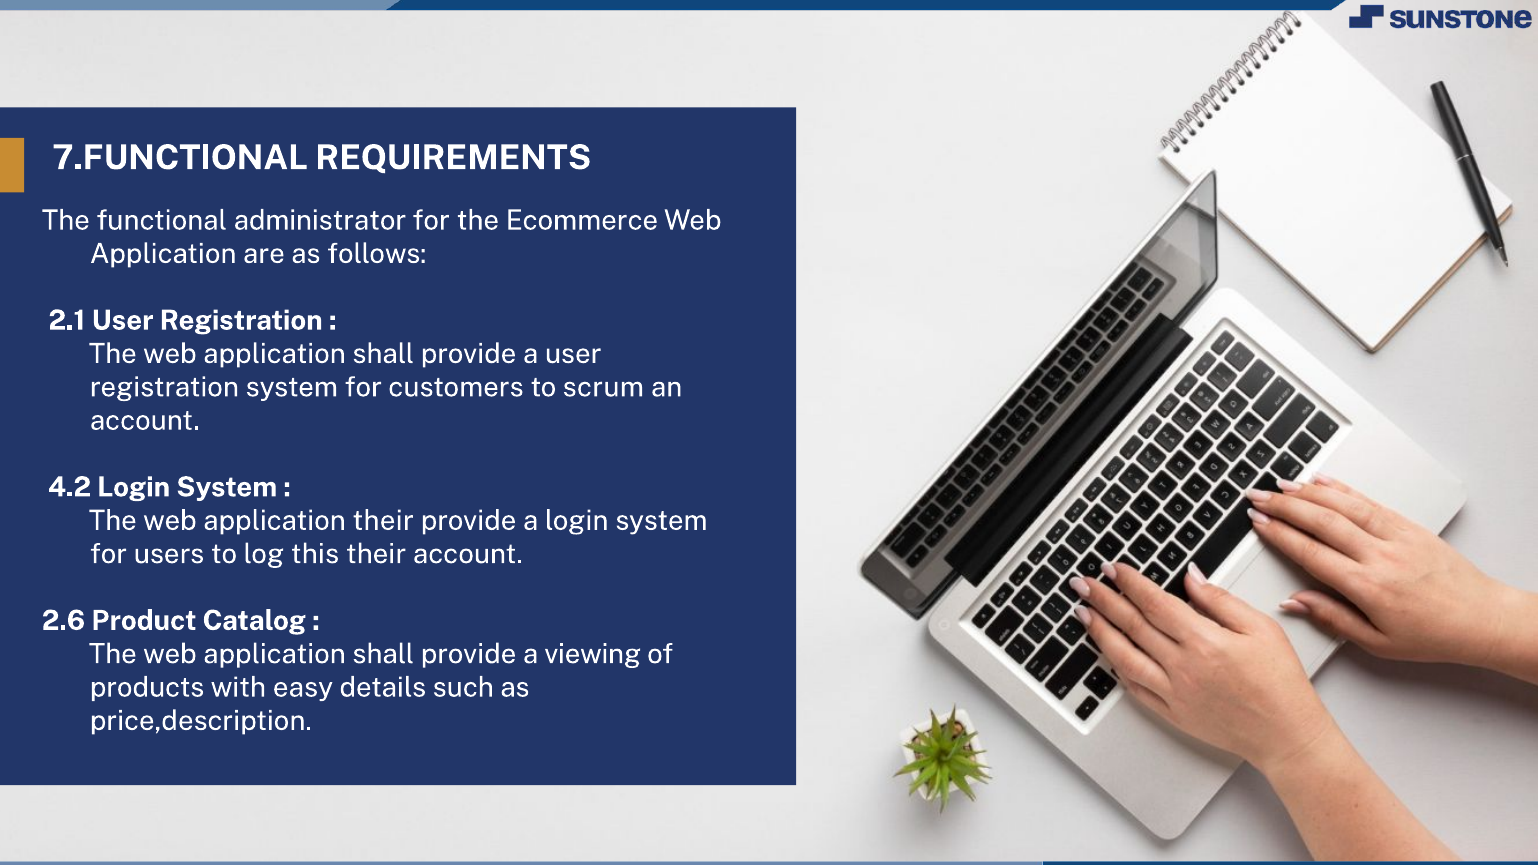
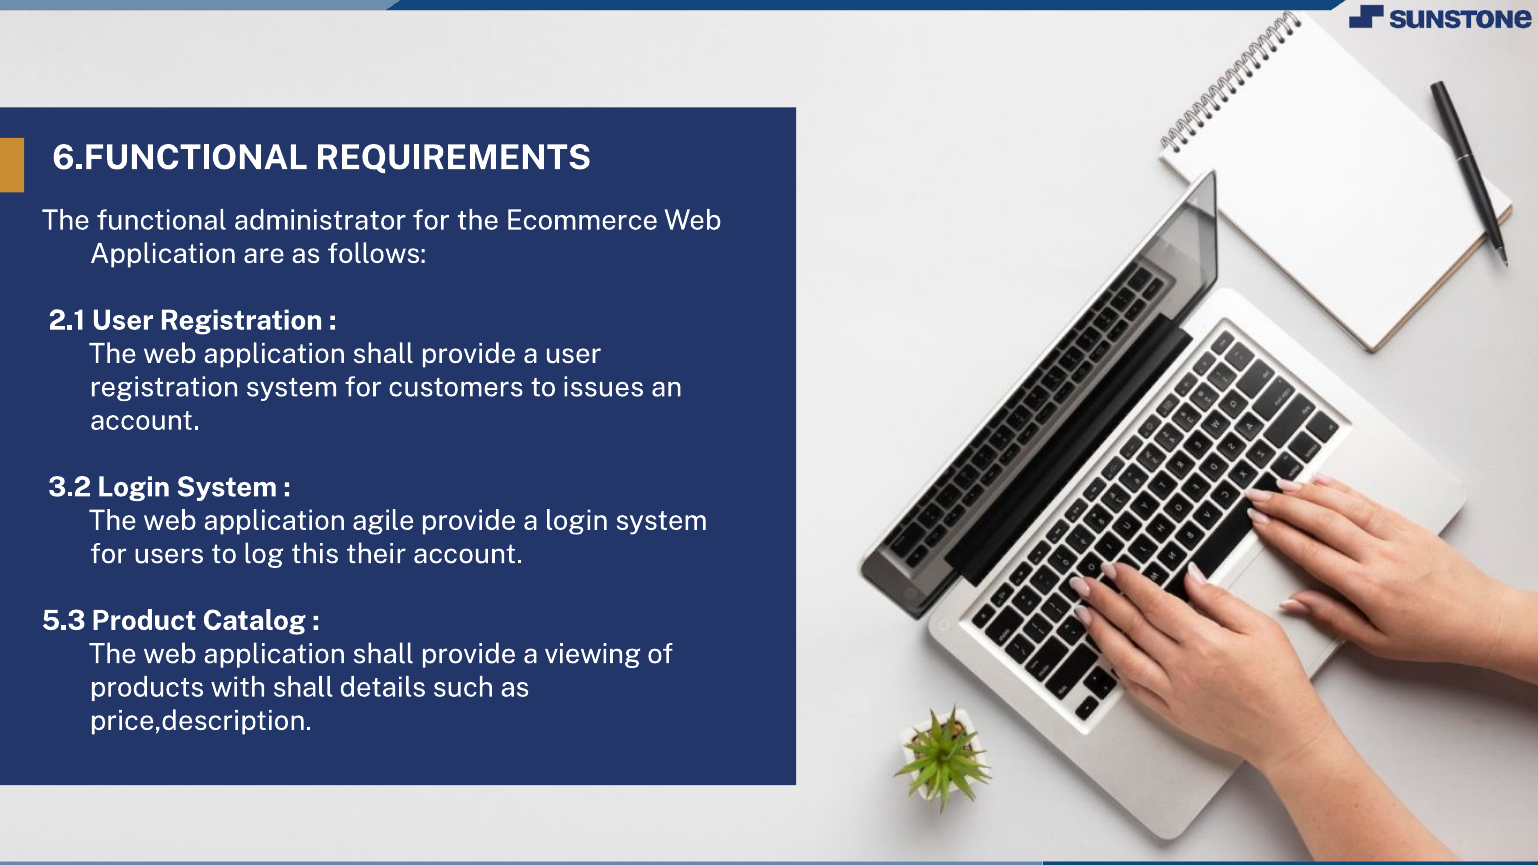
7.FUNCTIONAL: 7.FUNCTIONAL -> 6.FUNCTIONAL
scrum: scrum -> issues
4.2: 4.2 -> 3.2
application their: their -> agile
2.6: 2.6 -> 5.3
with easy: easy -> shall
